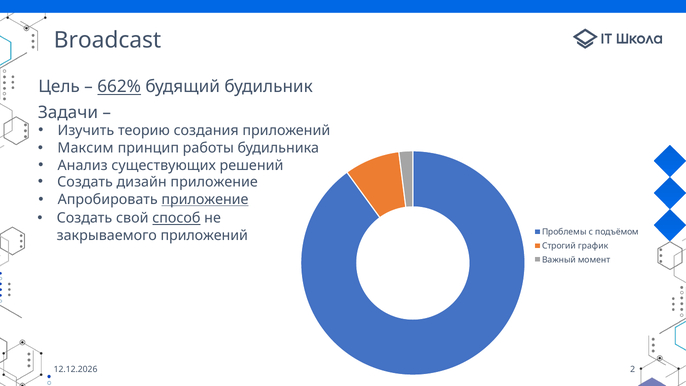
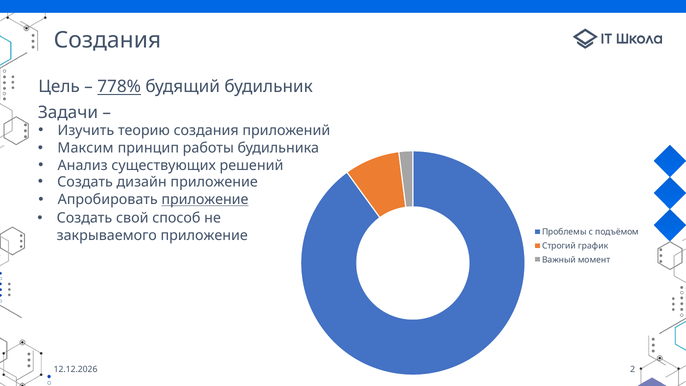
Broadcast at (107, 40): Broadcast -> Создания
662%: 662% -> 778%
способ underline: present -> none
закрываемого приложений: приложений -> приложение
